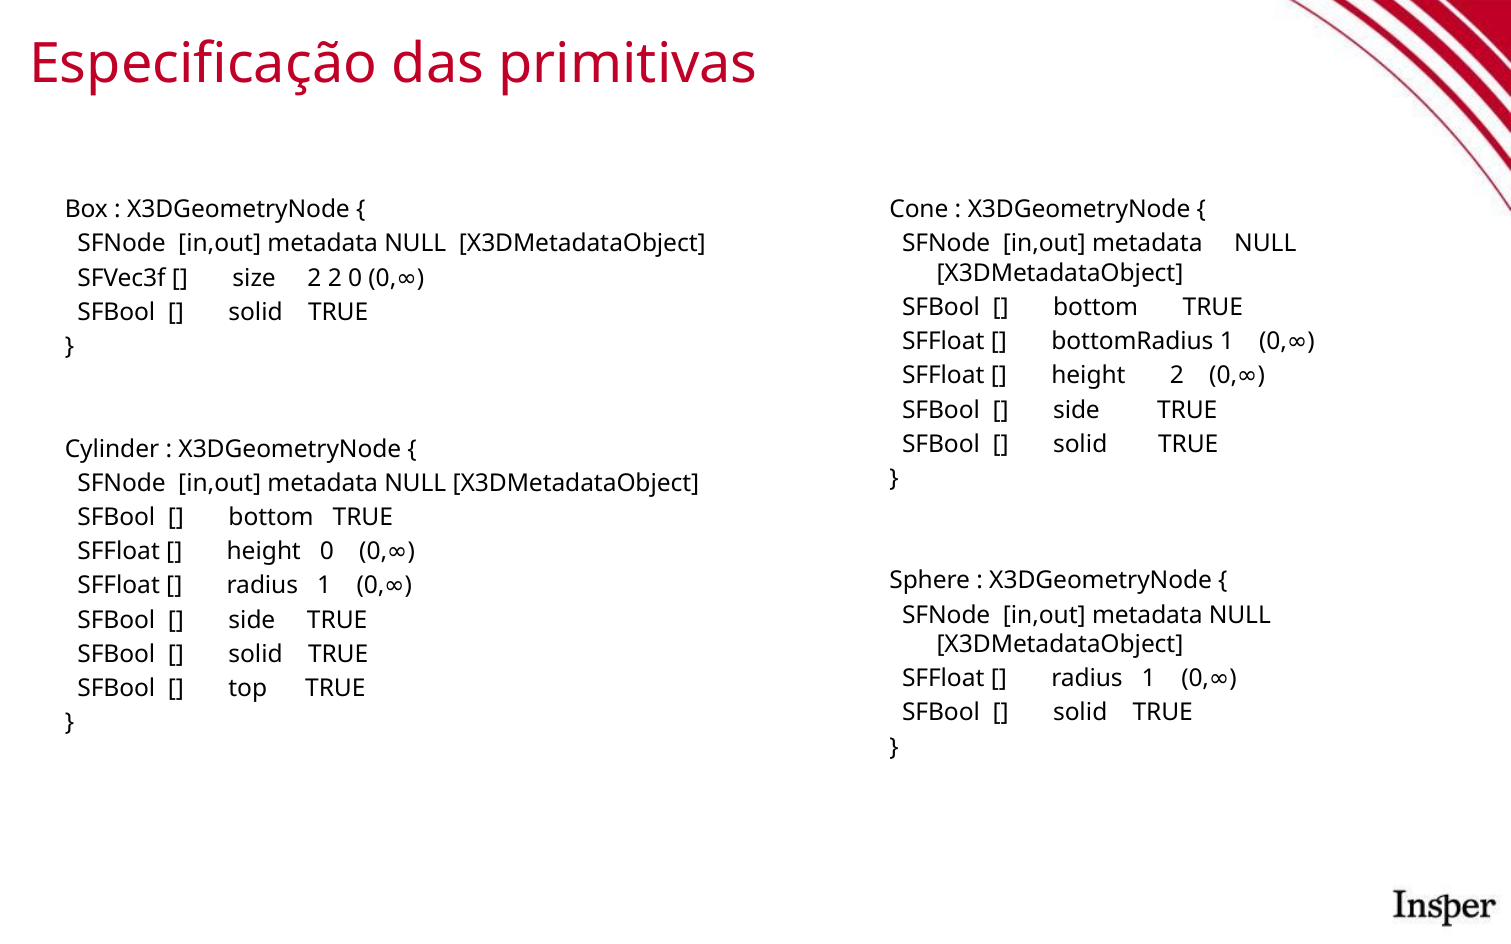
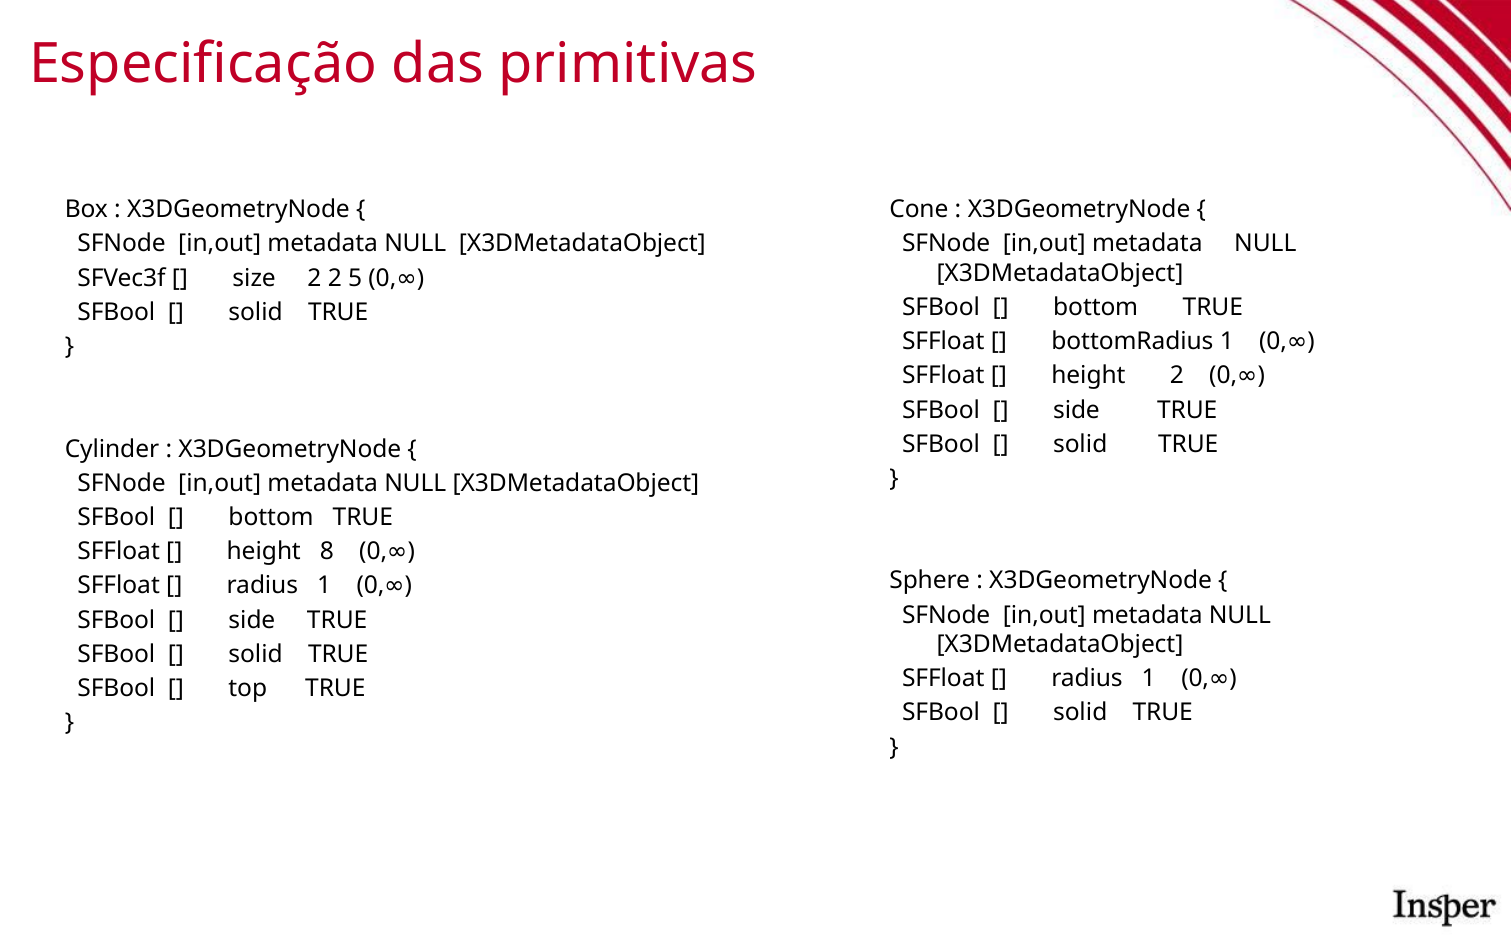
2 2 0: 0 -> 5
height 0: 0 -> 8
